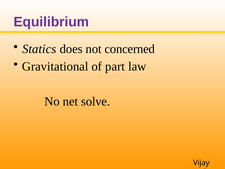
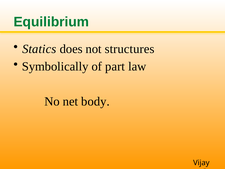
Equilibrium colour: purple -> green
concerned: concerned -> structures
Gravitational: Gravitational -> Symbolically
solve: solve -> body
